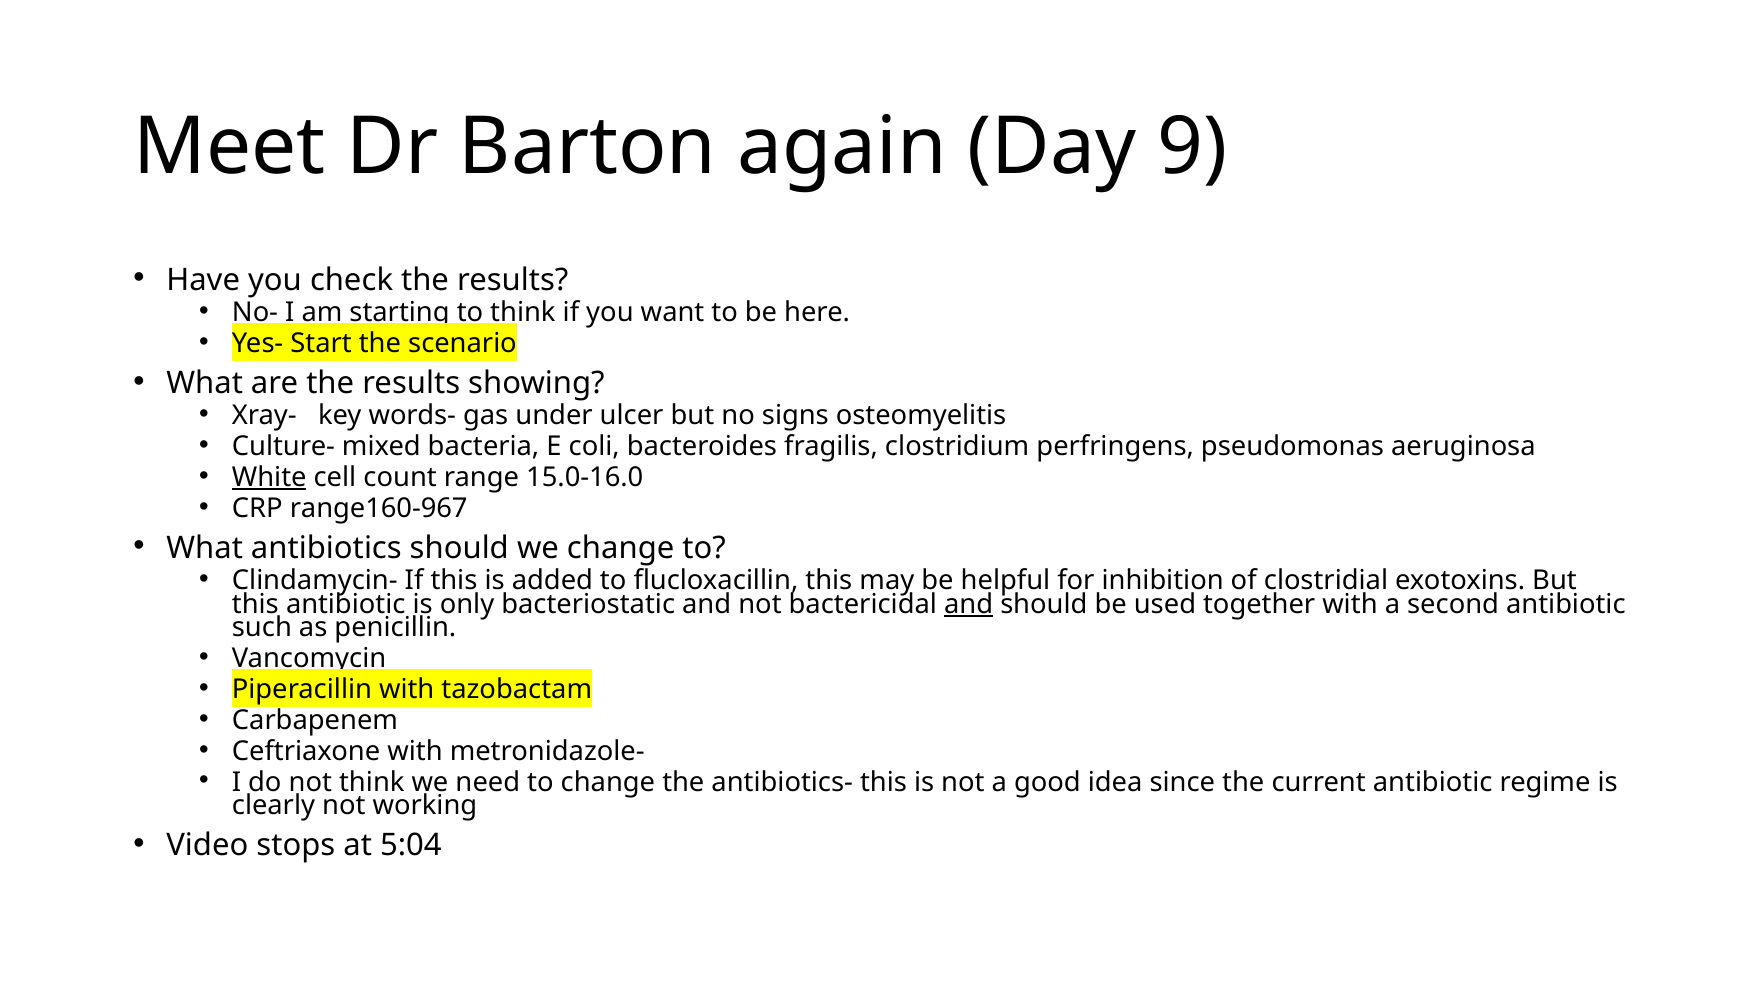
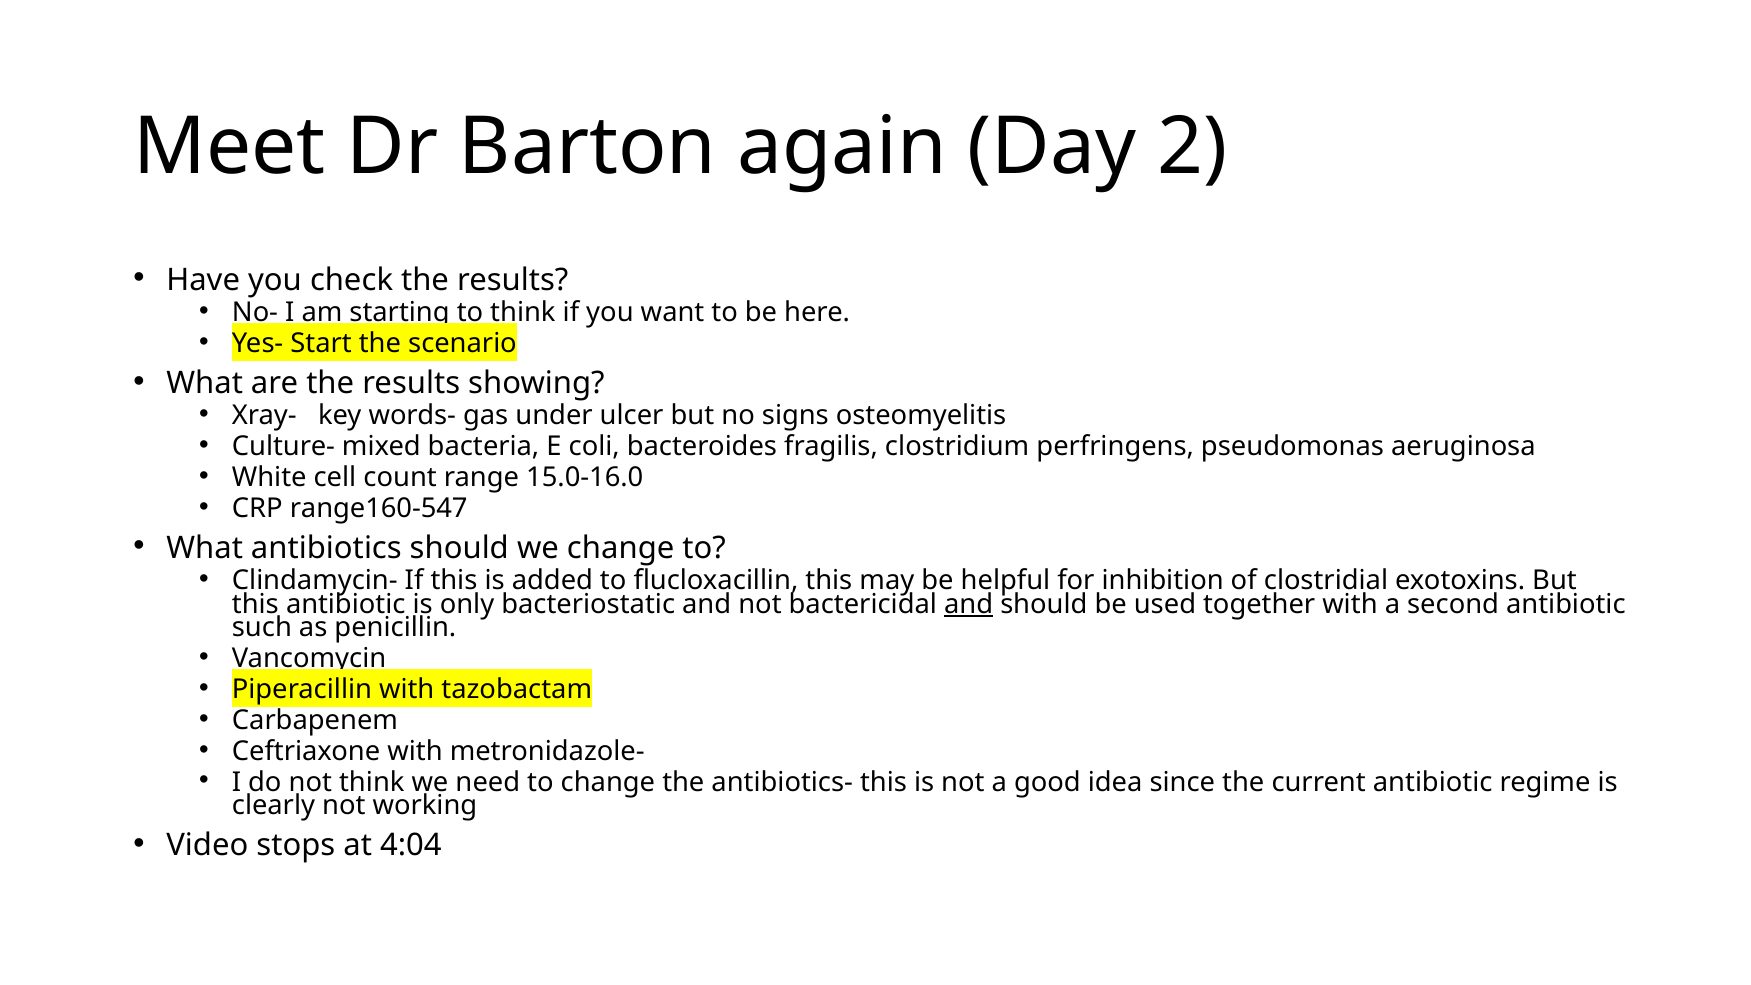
9: 9 -> 2
White underline: present -> none
range160-967: range160-967 -> range160-547
5:04: 5:04 -> 4:04
